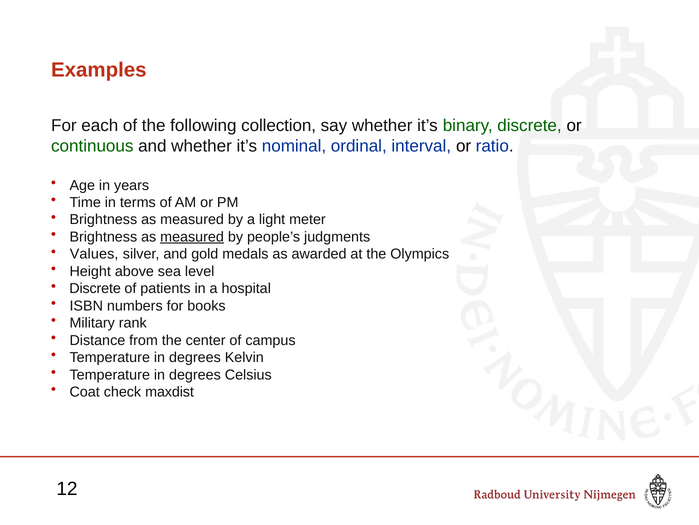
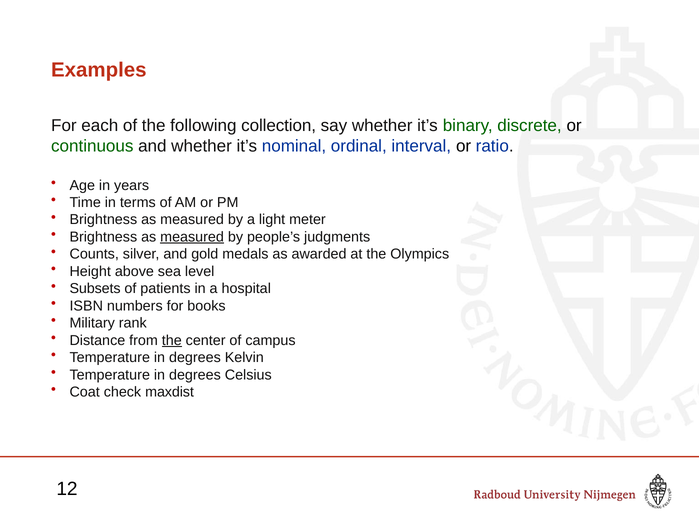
Values: Values -> Counts
Discrete at (95, 288): Discrete -> Subsets
the at (172, 340) underline: none -> present
